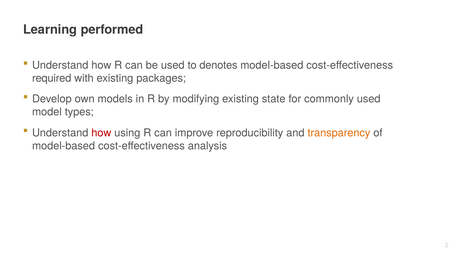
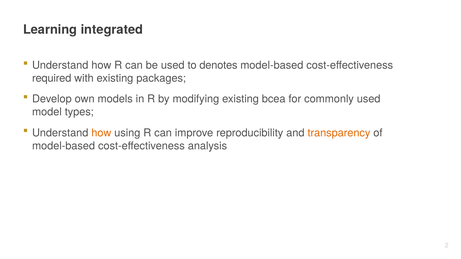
performed: performed -> integrated
state: state -> bcea
how at (101, 133) colour: red -> orange
